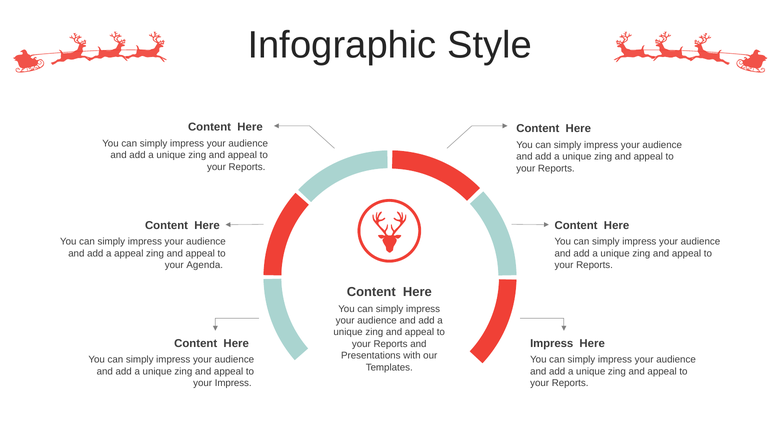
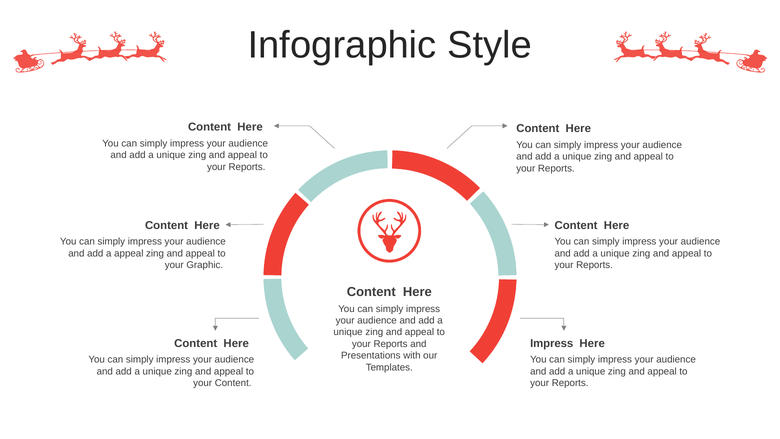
Agenda: Agenda -> Graphic
your Impress: Impress -> Content
